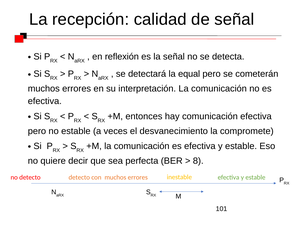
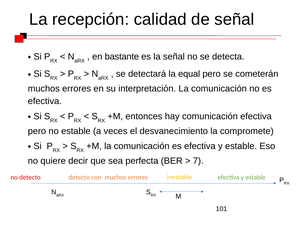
reflexión: reflexión -> bastante
8: 8 -> 7
